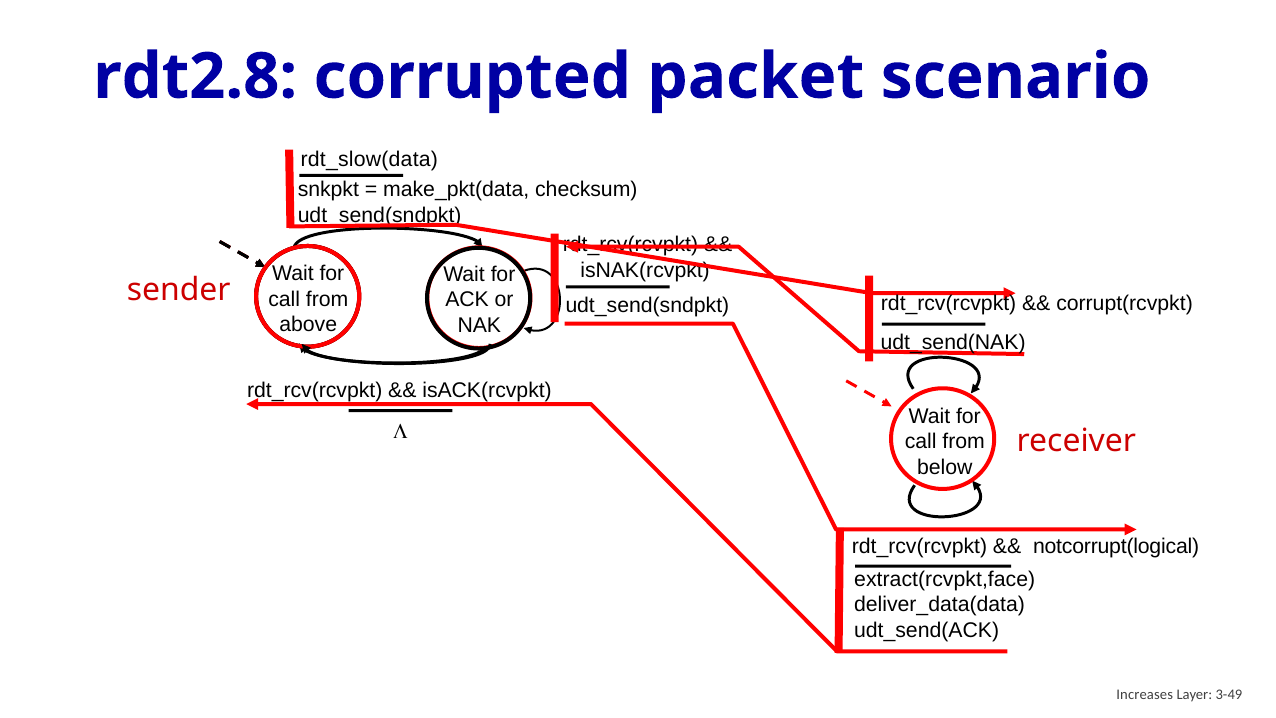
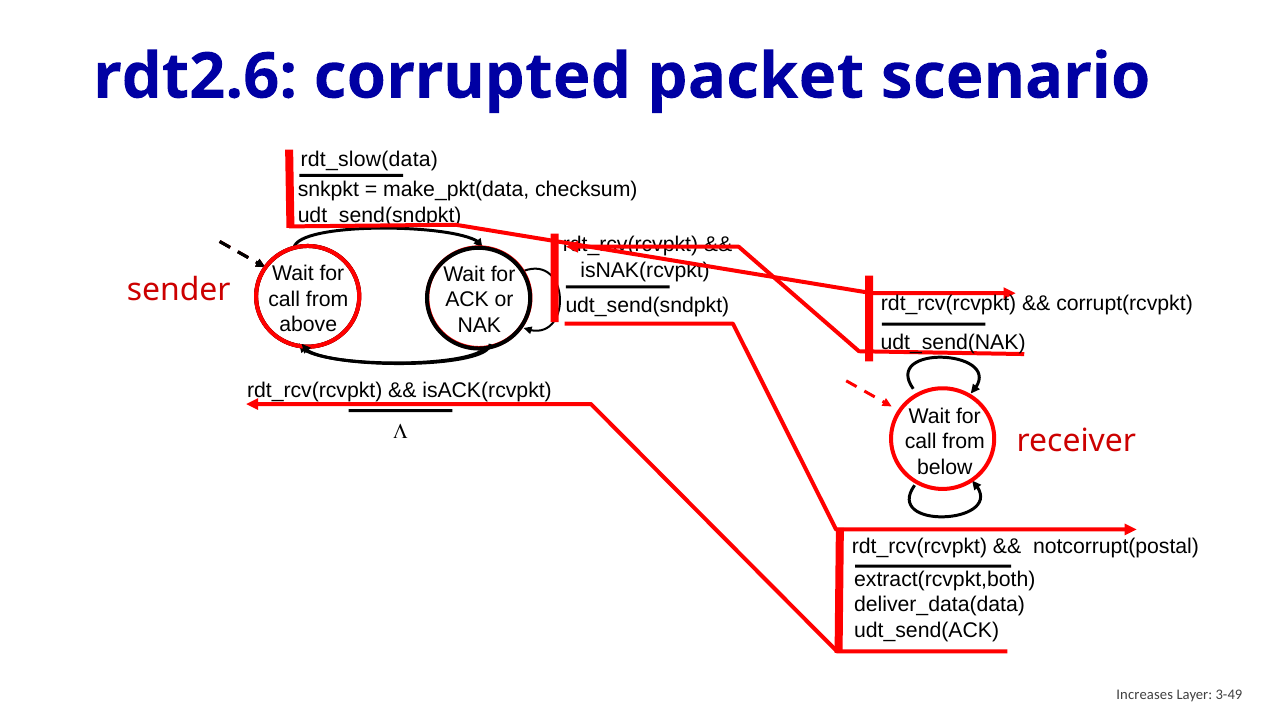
rdt2.8: rdt2.8 -> rdt2.6
notcorrupt(logical: notcorrupt(logical -> notcorrupt(postal
extract(rcvpkt,face: extract(rcvpkt,face -> extract(rcvpkt,both
